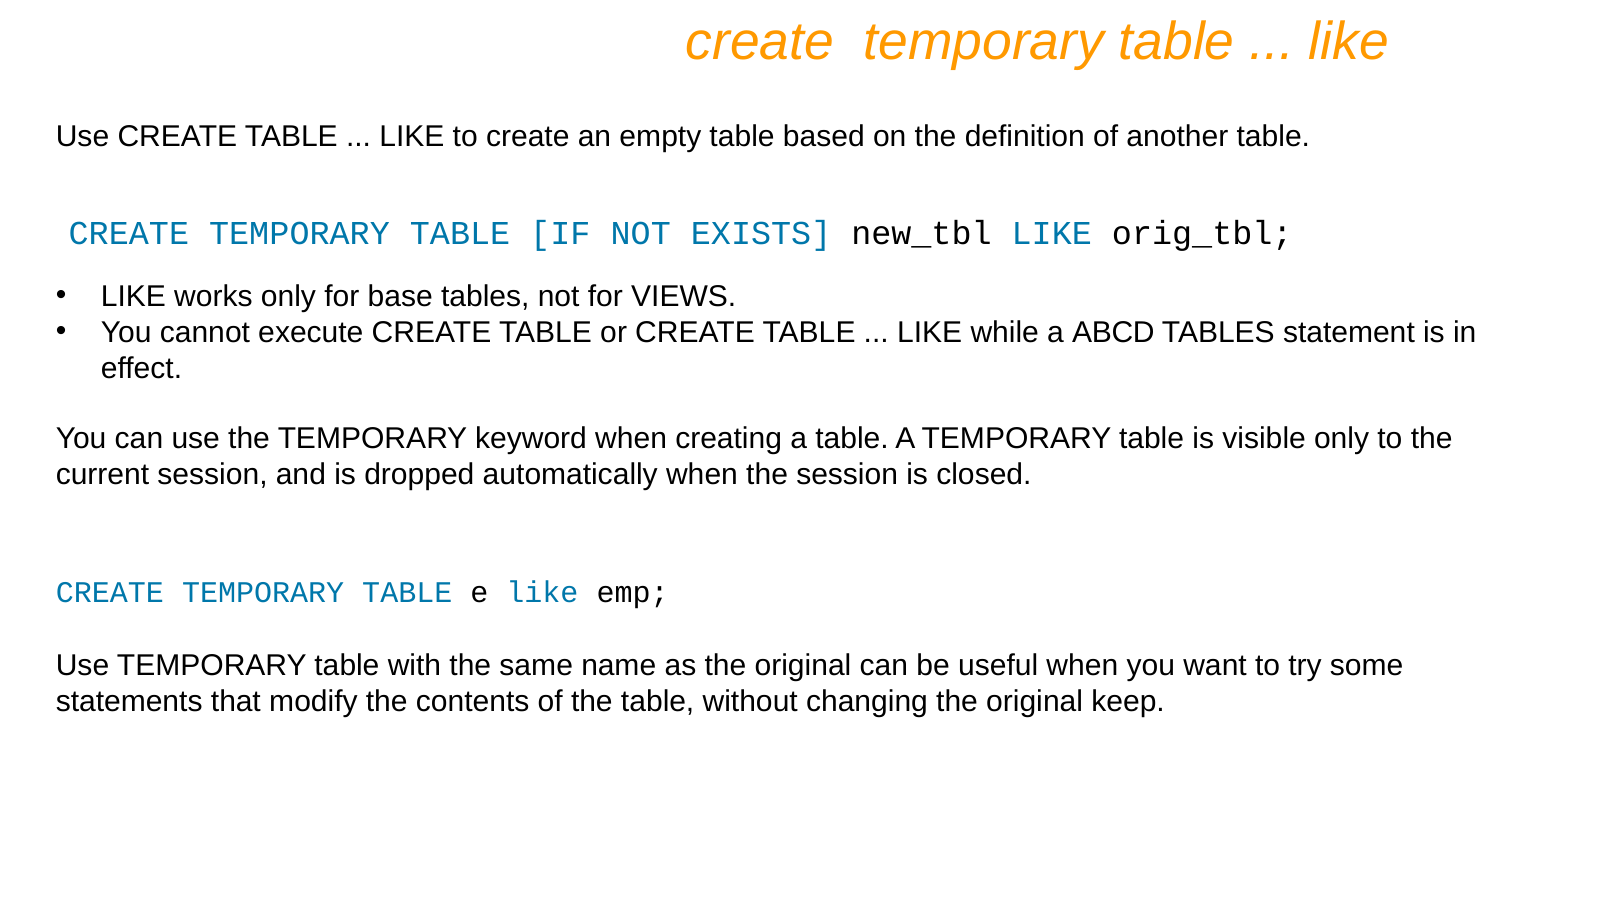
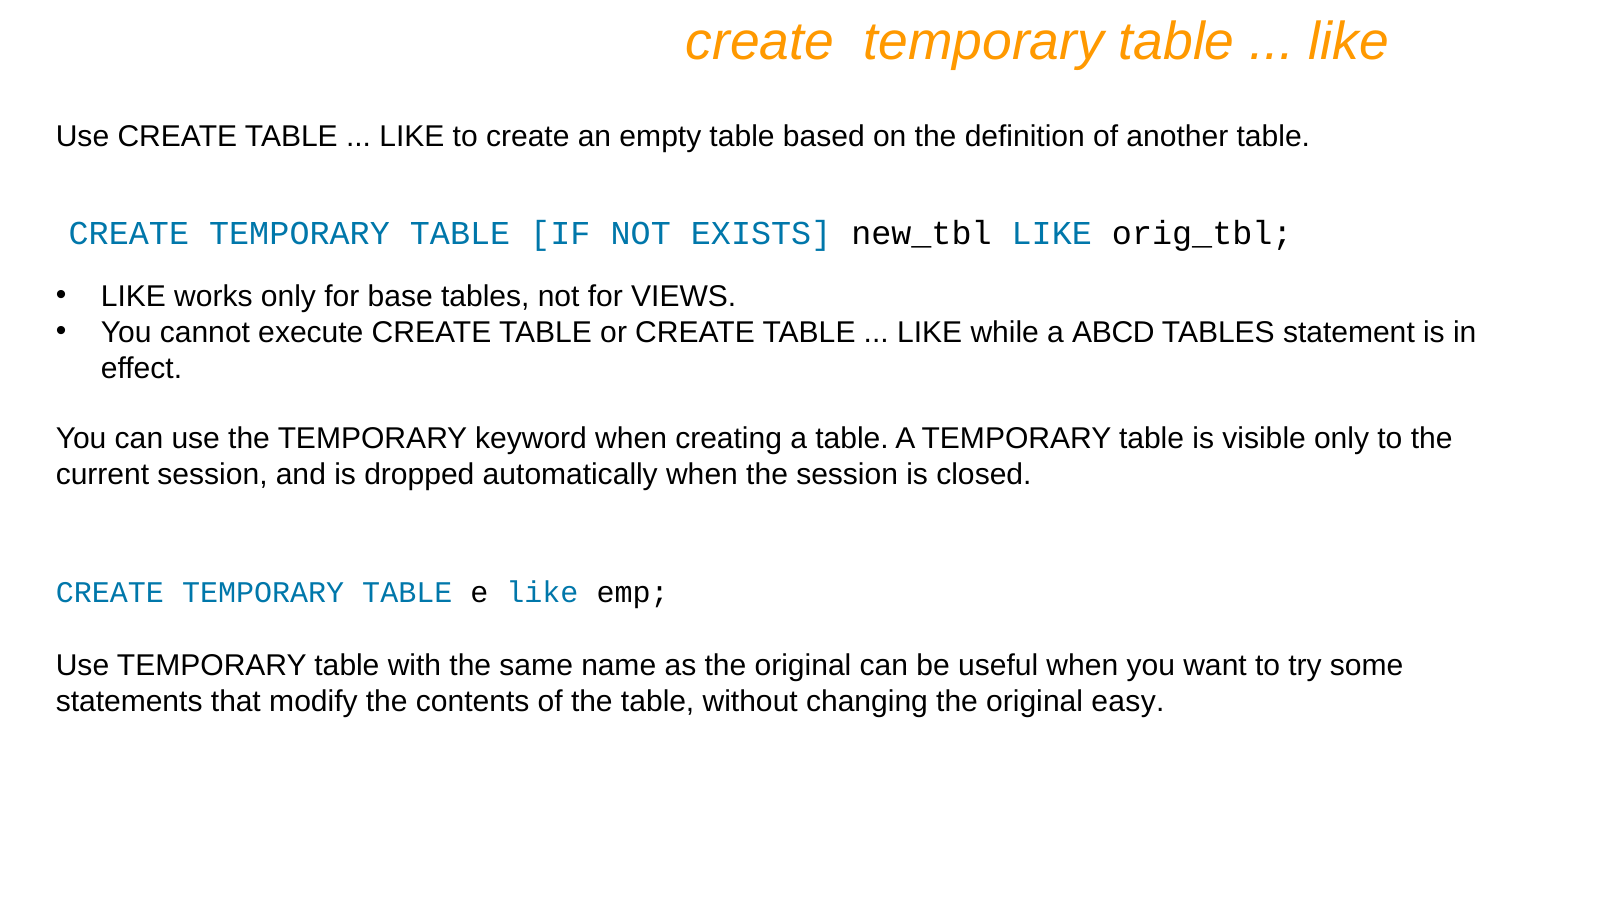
keep: keep -> easy
